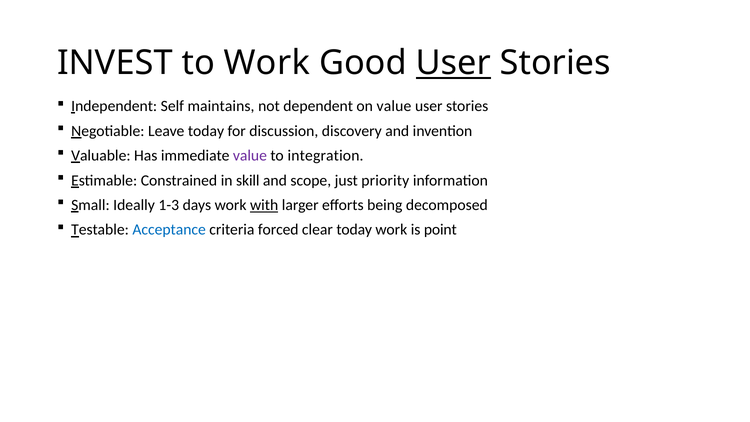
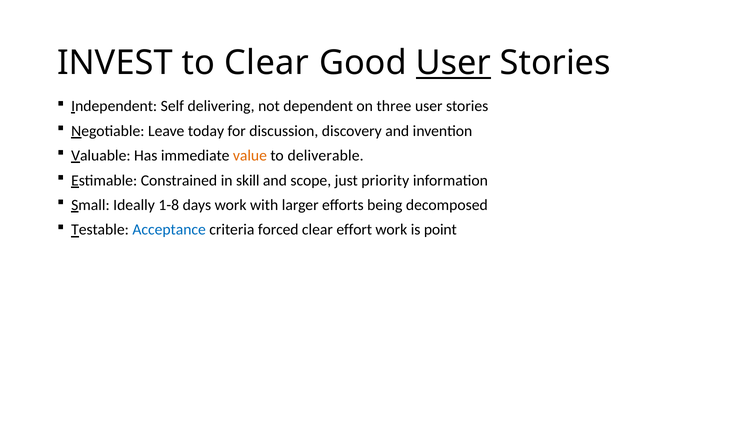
to Work: Work -> Clear
maintains: maintains -> delivering
on value: value -> three
value at (250, 156) colour: purple -> orange
integration: integration -> deliverable
1-3: 1-3 -> 1-8
with underline: present -> none
clear today: today -> effort
